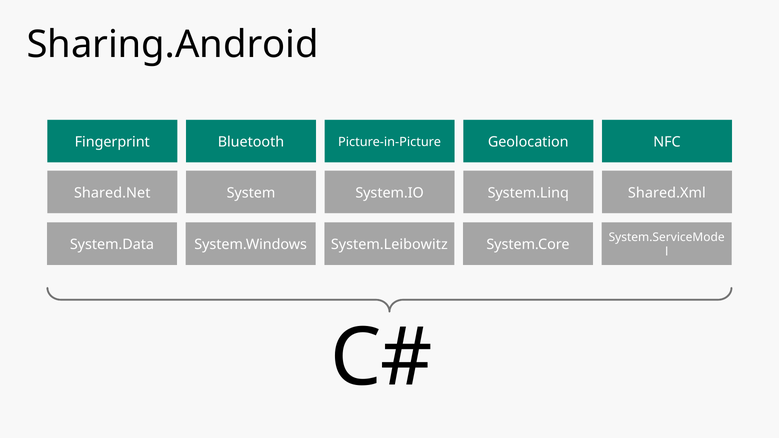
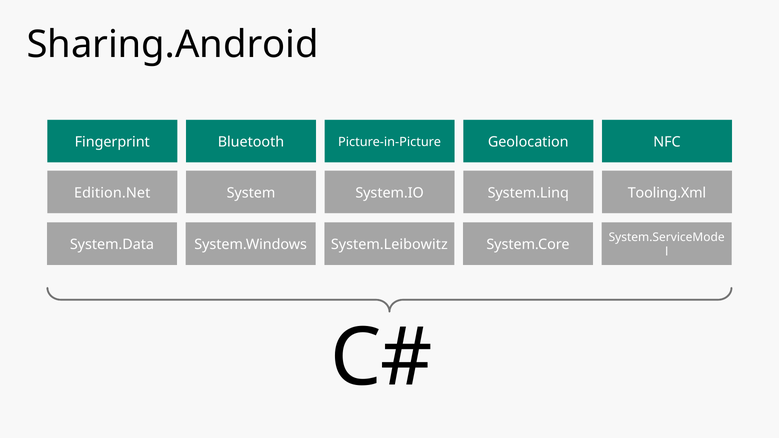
Shared.Net: Shared.Net -> Edition.Net
Shared.Xml: Shared.Xml -> Tooling.Xml
